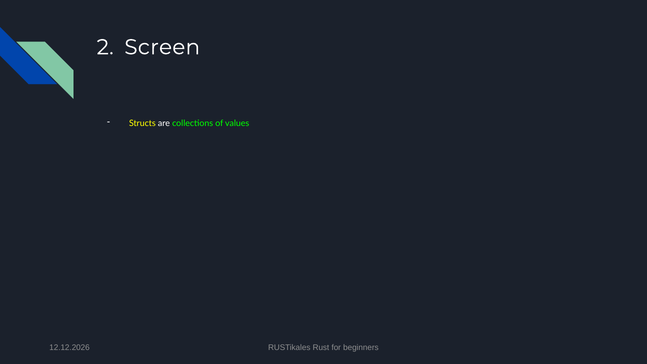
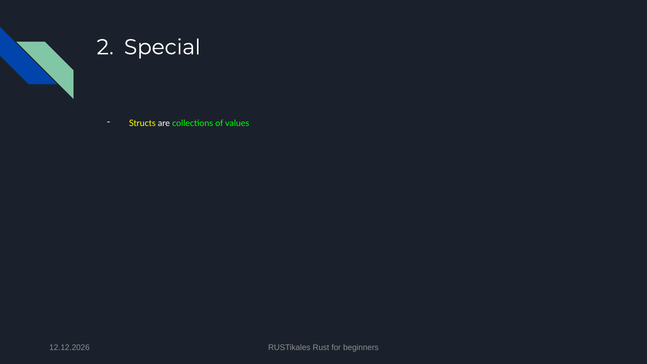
Screen: Screen -> Special
